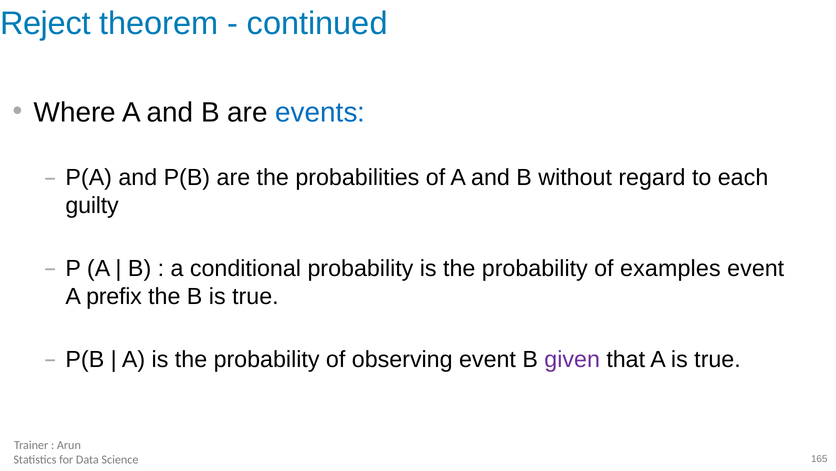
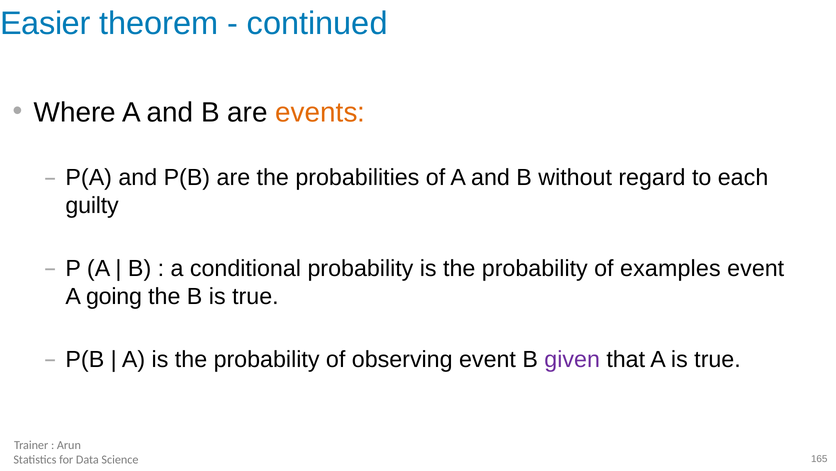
Reject: Reject -> Easier
events colour: blue -> orange
prefix: prefix -> going
